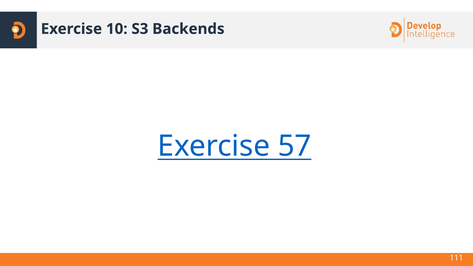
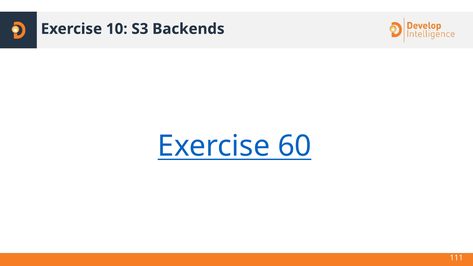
57: 57 -> 60
